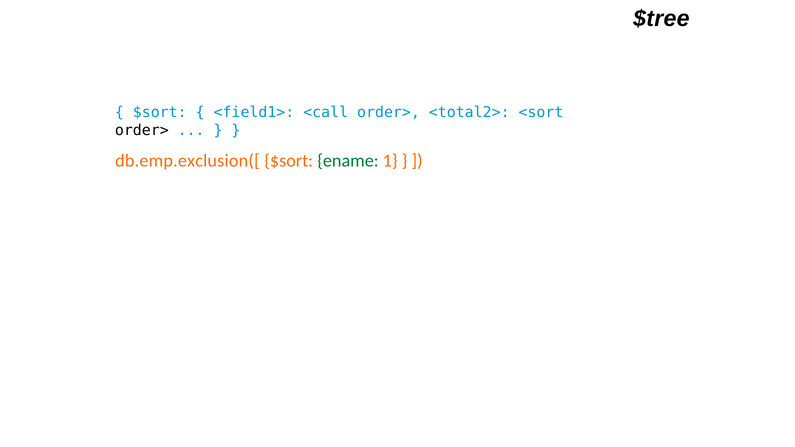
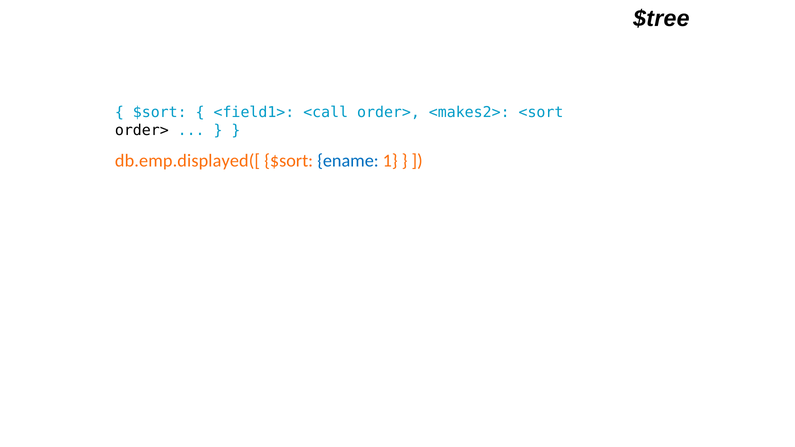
<total2>: <total2> -> <makes2>
db.emp.exclusion([: db.emp.exclusion([ -> db.emp.displayed([
ename colour: green -> blue
